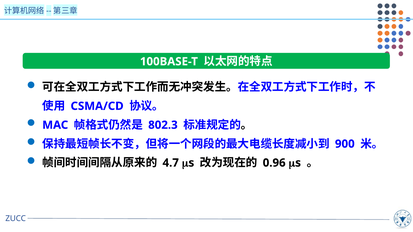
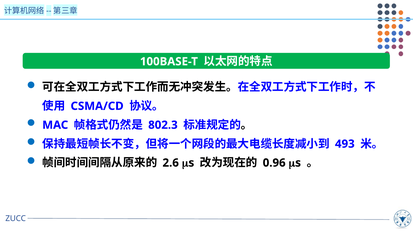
900: 900 -> 493
4.7: 4.7 -> 2.6
